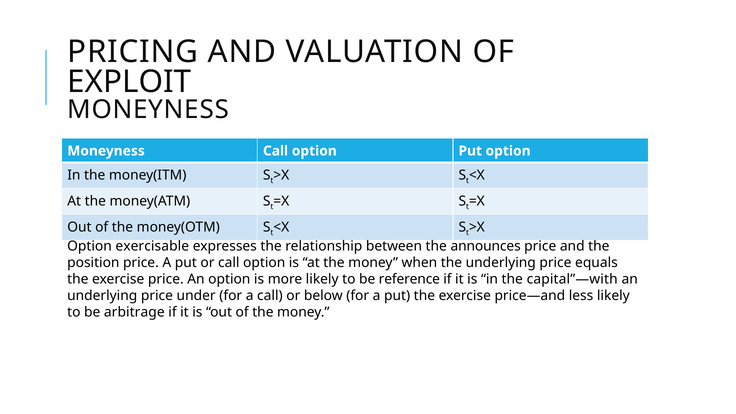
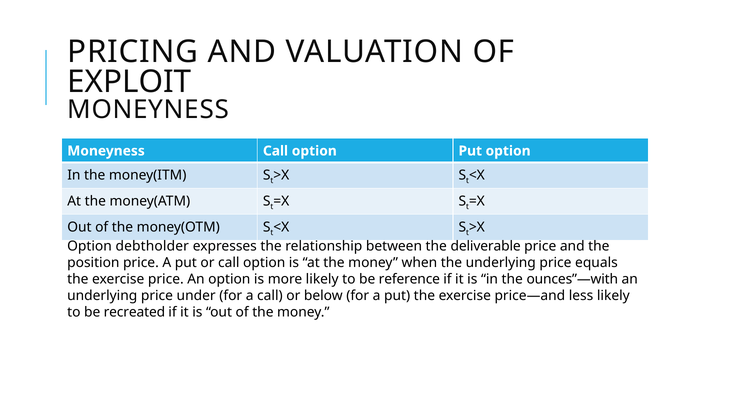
exercisable: exercisable -> debtholder
announces: announces -> deliverable
capital”—with: capital”—with -> ounces”—with
arbitrage: arbitrage -> recreated
